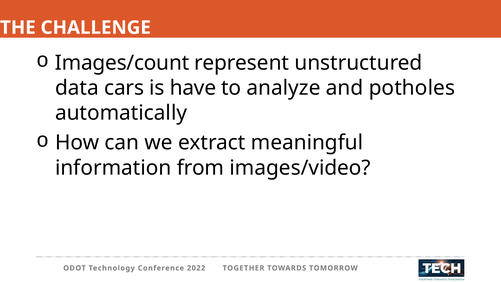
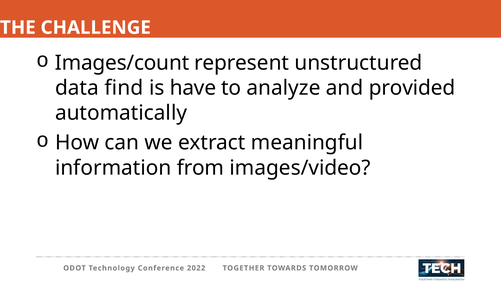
cars: cars -> find
potholes: potholes -> provided
